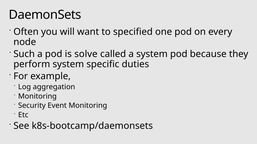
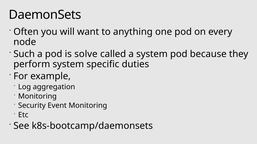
specified: specified -> anything
